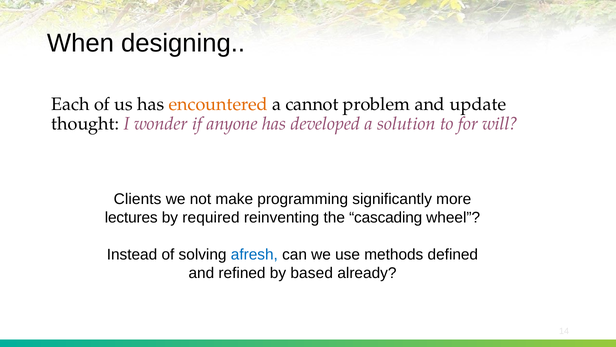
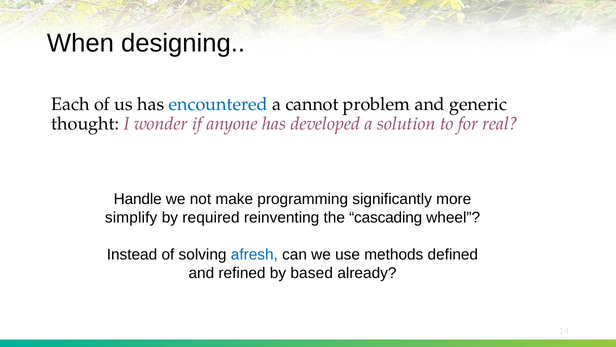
encountered colour: orange -> blue
update: update -> generic
will: will -> real
Clients: Clients -> Handle
lectures: lectures -> simplify
